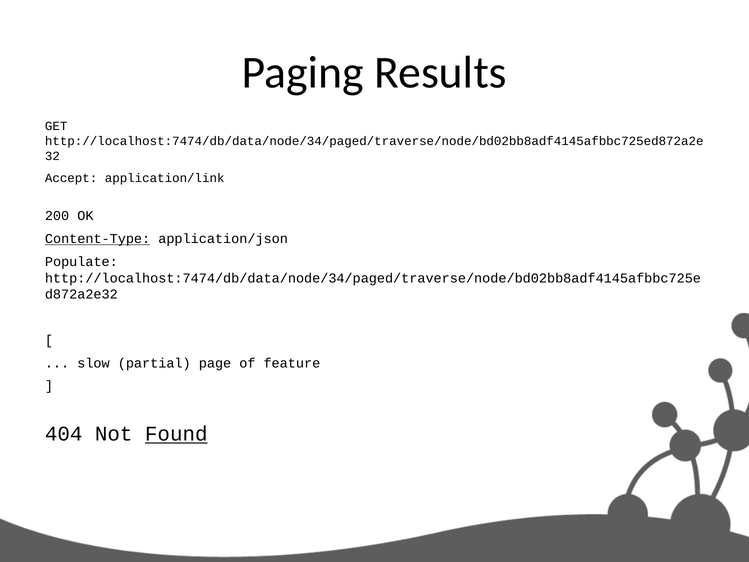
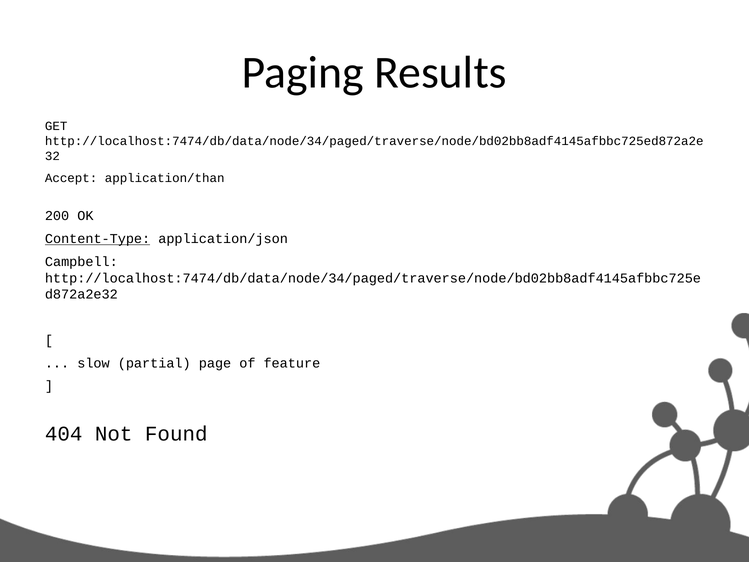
application/link: application/link -> application/than
Populate: Populate -> Campbell
Found underline: present -> none
